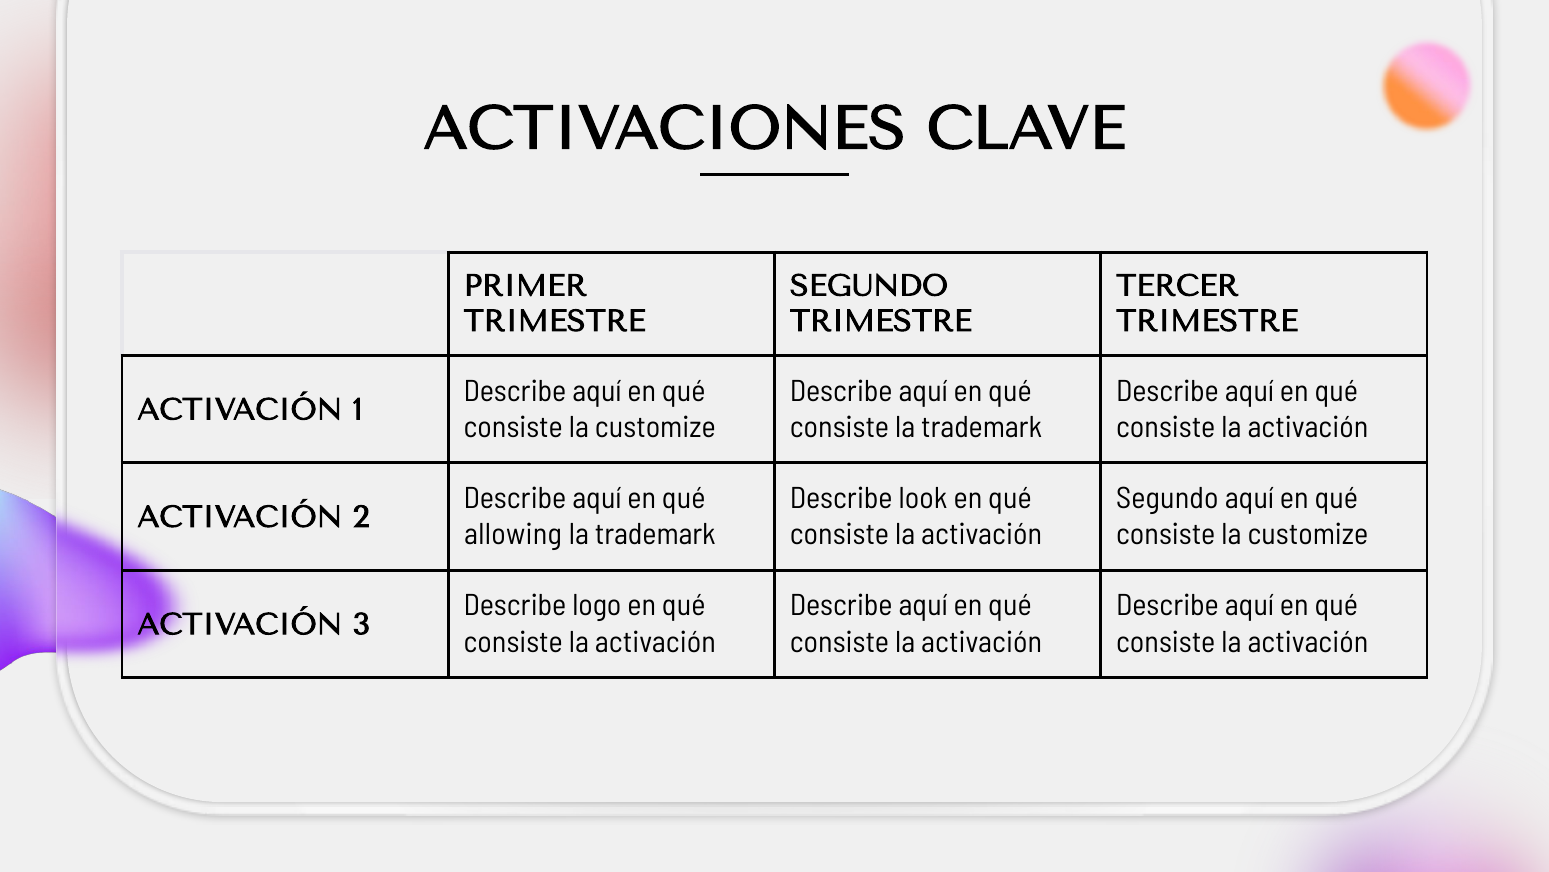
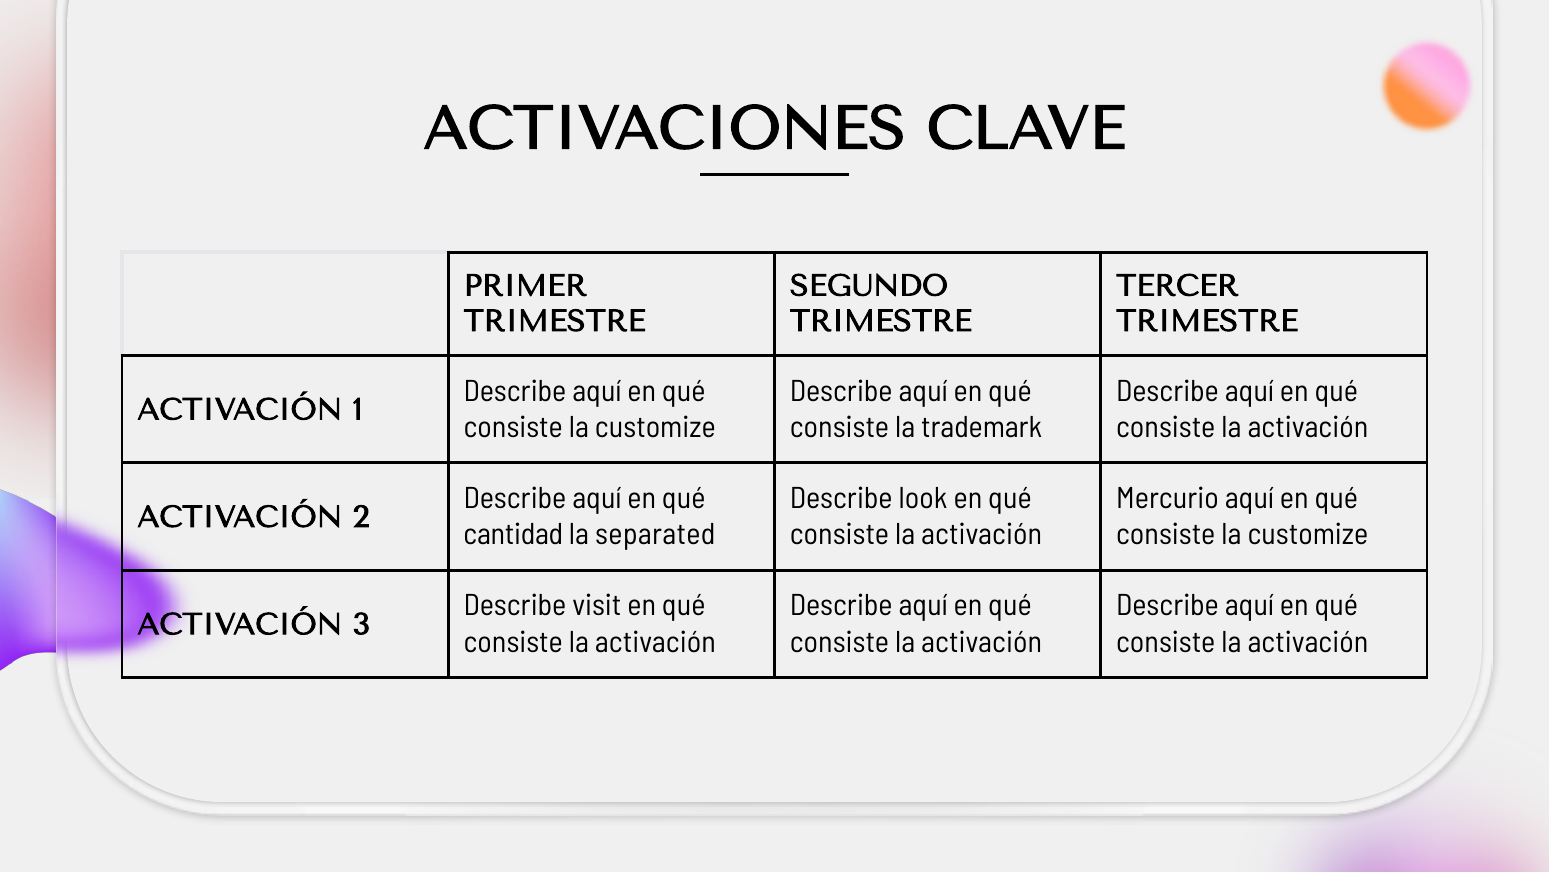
Segundo at (1167, 498): Segundo -> Mercurio
allowing: allowing -> cantidad
trademark at (655, 534): trademark -> separated
logo: logo -> visit
